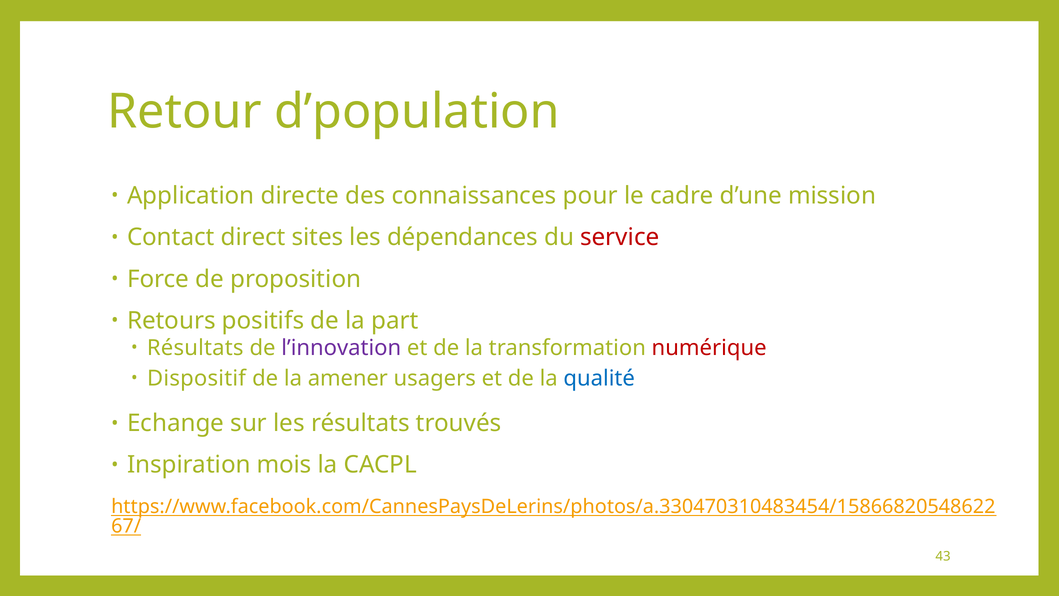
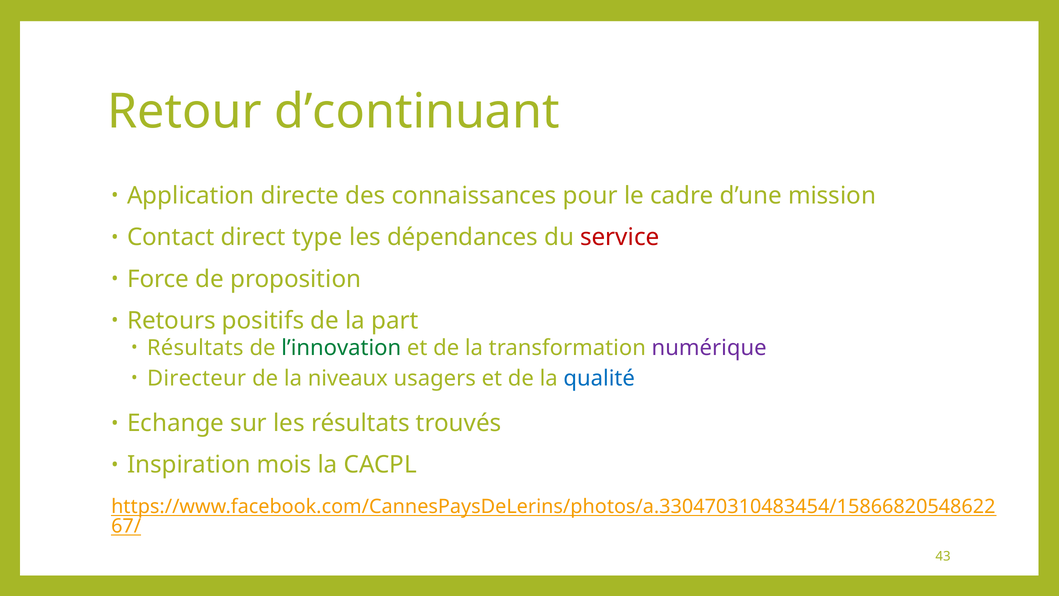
d’population: d’population -> d’continuant
sites: sites -> type
l’innovation colour: purple -> green
numérique colour: red -> purple
Dispositif: Dispositif -> Directeur
amener: amener -> niveaux
